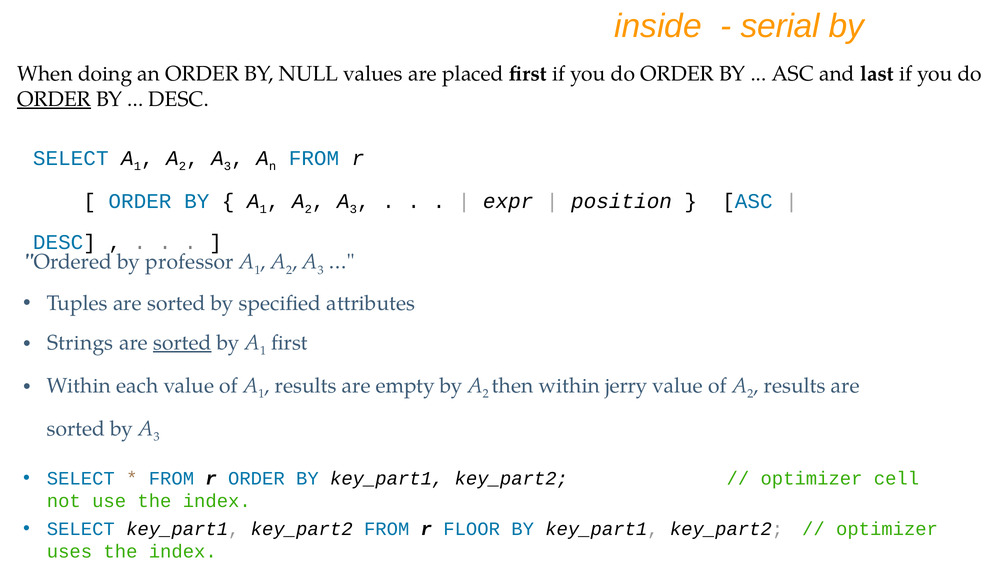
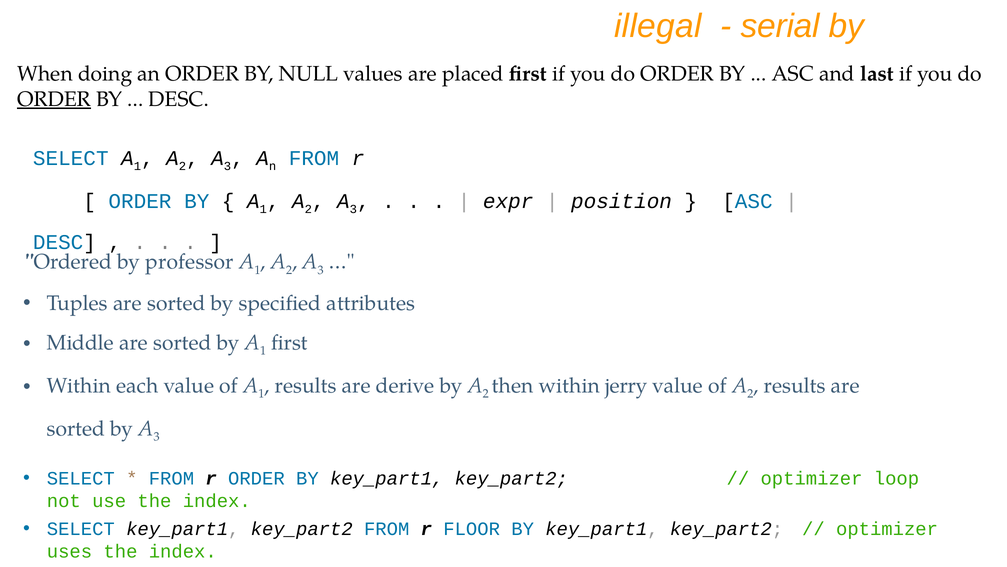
inside: inside -> illegal
Strings: Strings -> Middle
sorted at (182, 342) underline: present -> none
empty: empty -> derive
cell: cell -> loop
